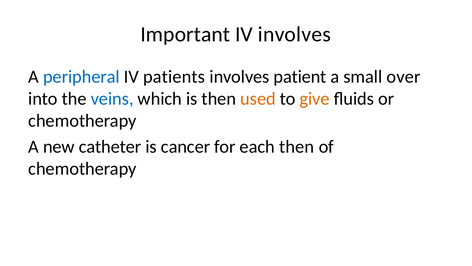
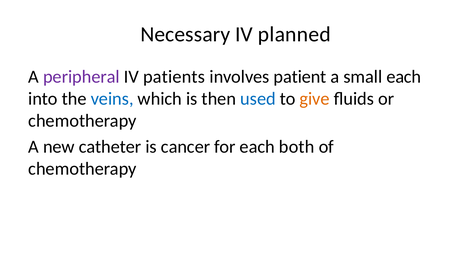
Important: Important -> Necessary
IV involves: involves -> planned
peripheral colour: blue -> purple
small over: over -> each
used colour: orange -> blue
each then: then -> both
